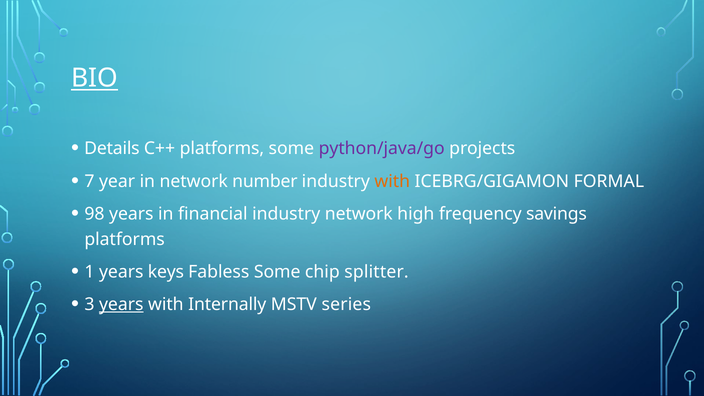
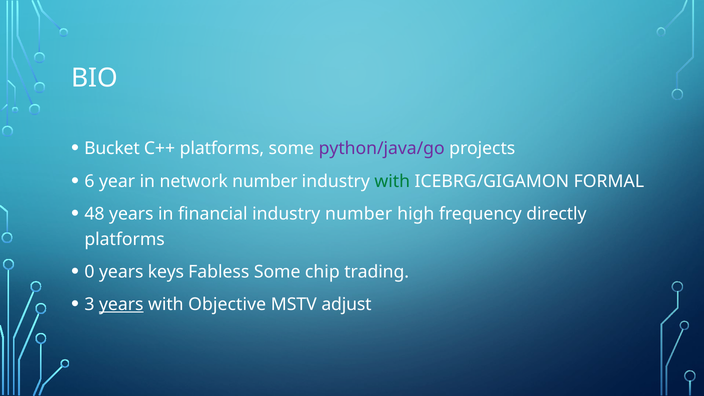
BIO underline: present -> none
Details: Details -> Bucket
7: 7 -> 6
with at (392, 181) colour: orange -> green
98: 98 -> 48
industry network: network -> number
savings: savings -> directly
1: 1 -> 0
splitter: splitter -> trading
Internally: Internally -> Objective
series: series -> adjust
